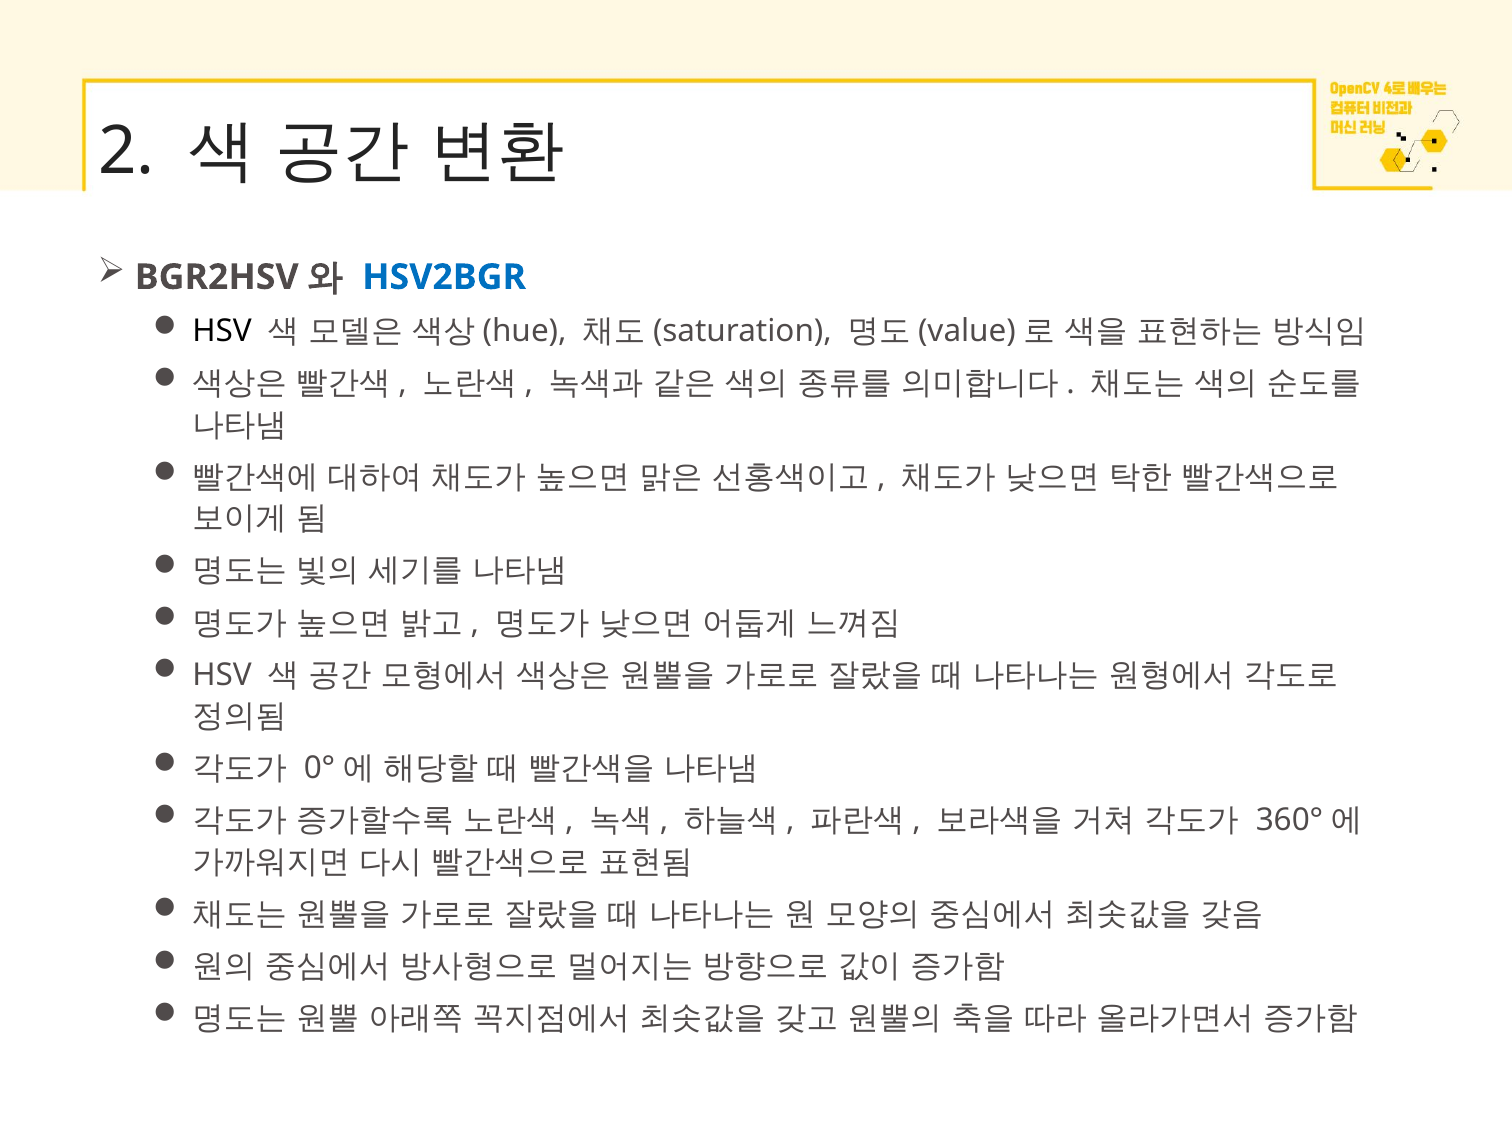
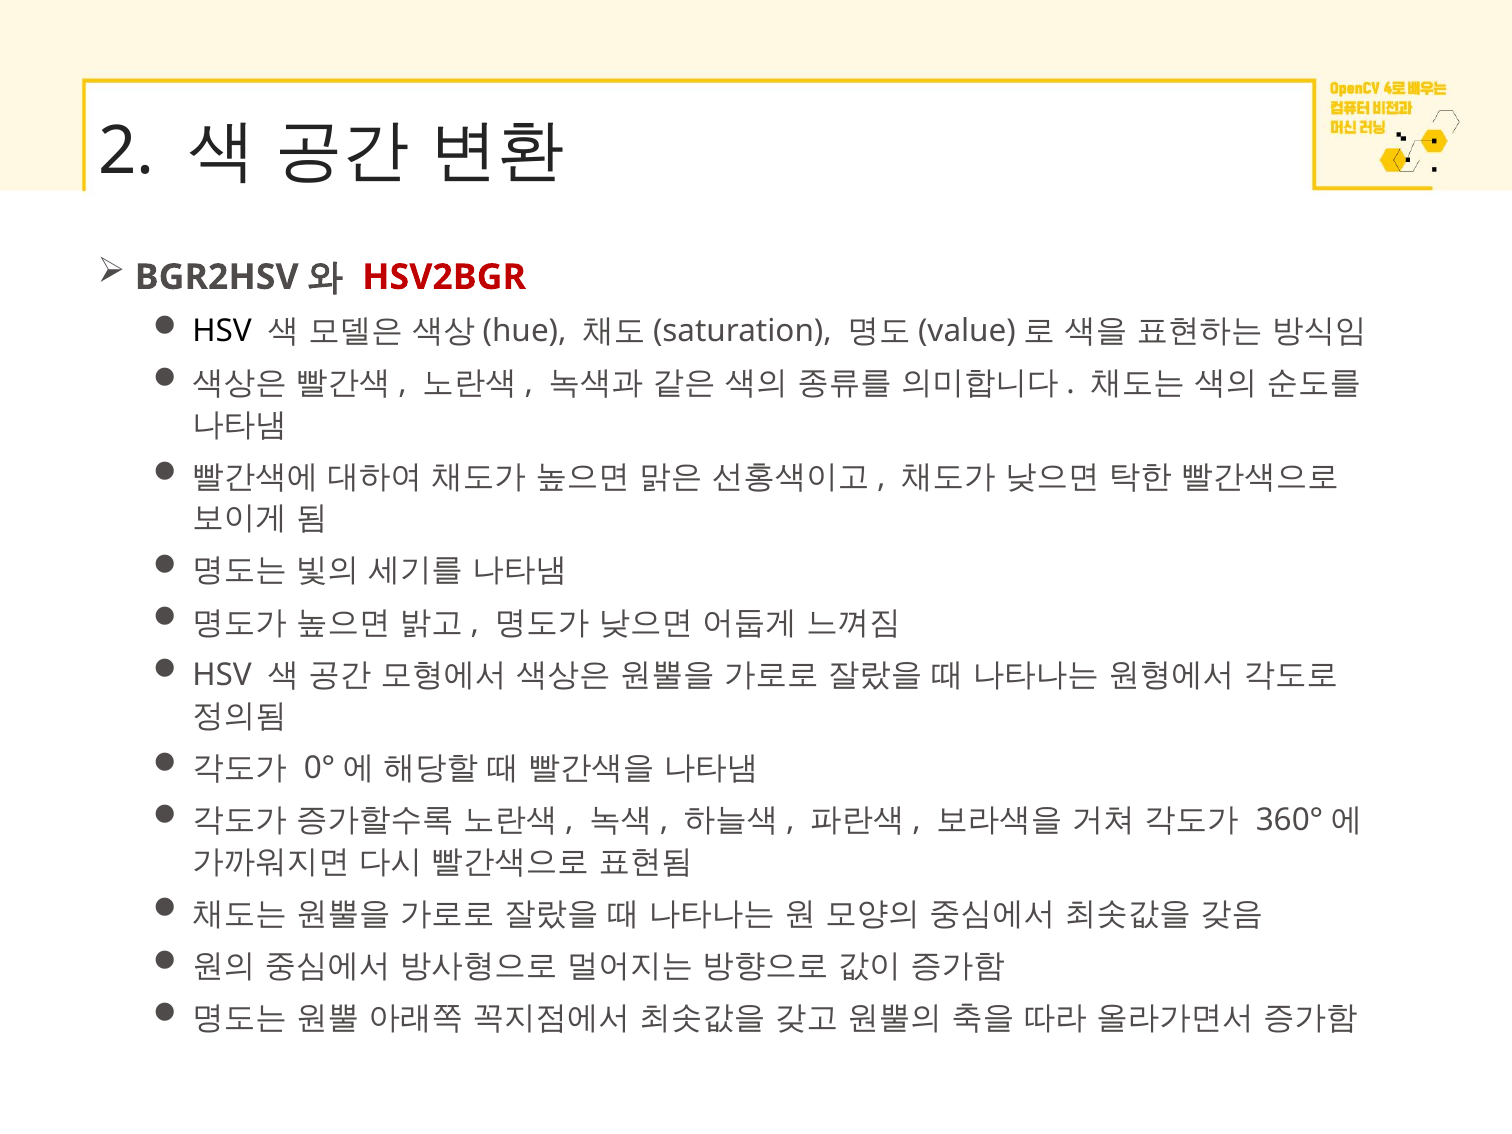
HSV2BGR colour: blue -> red
